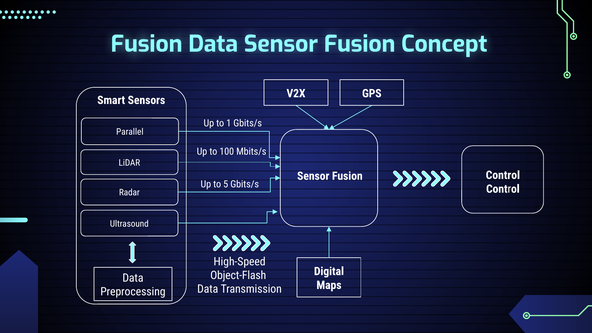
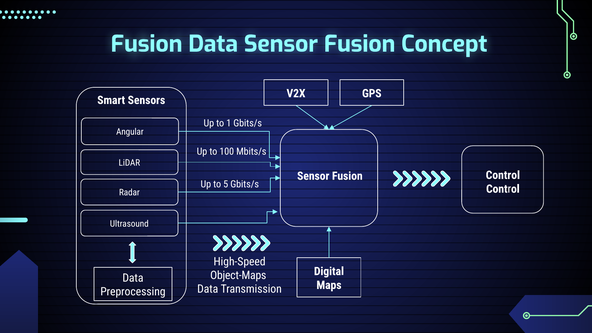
Parallel: Parallel -> Angular
Object-Flash: Object-Flash -> Object-Maps
